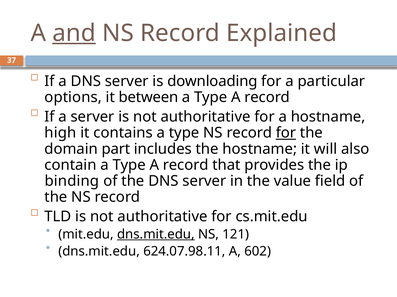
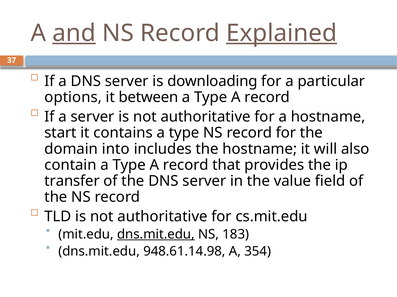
Explained underline: none -> present
high: high -> start
for at (286, 133) underline: present -> none
part: part -> into
binding: binding -> transfer
121: 121 -> 183
624.07.98.11: 624.07.98.11 -> 948.61.14.98
602: 602 -> 354
